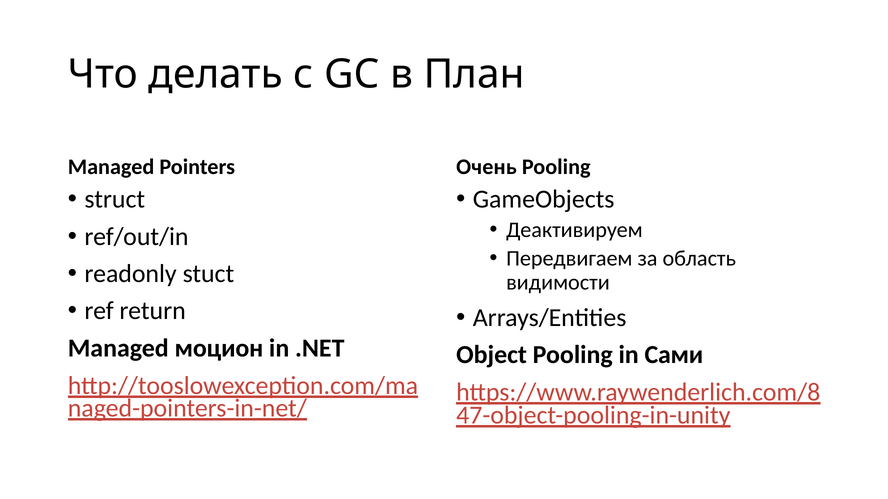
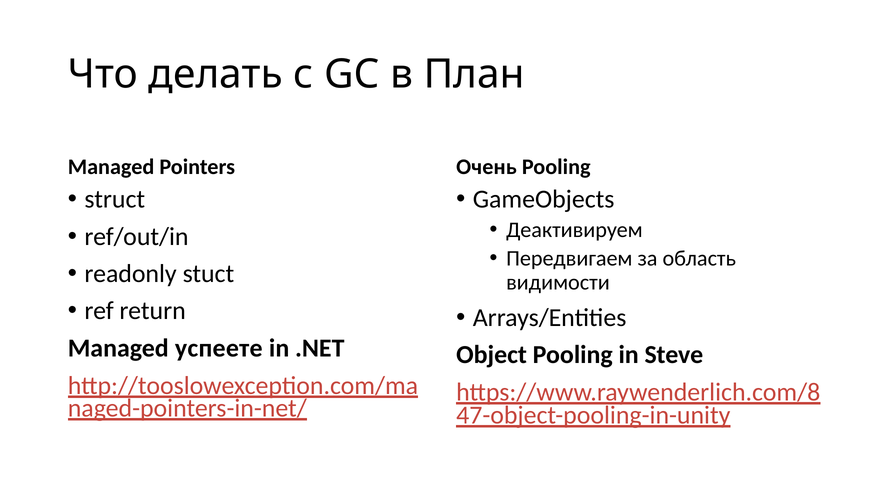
моцион: моцион -> успеете
Сами: Сами -> Steve
